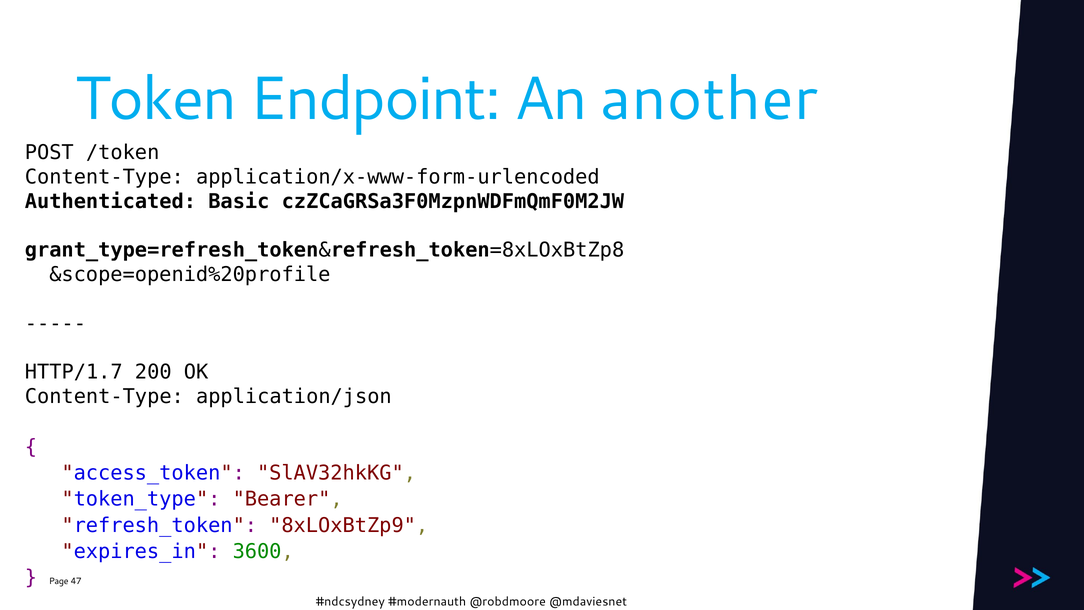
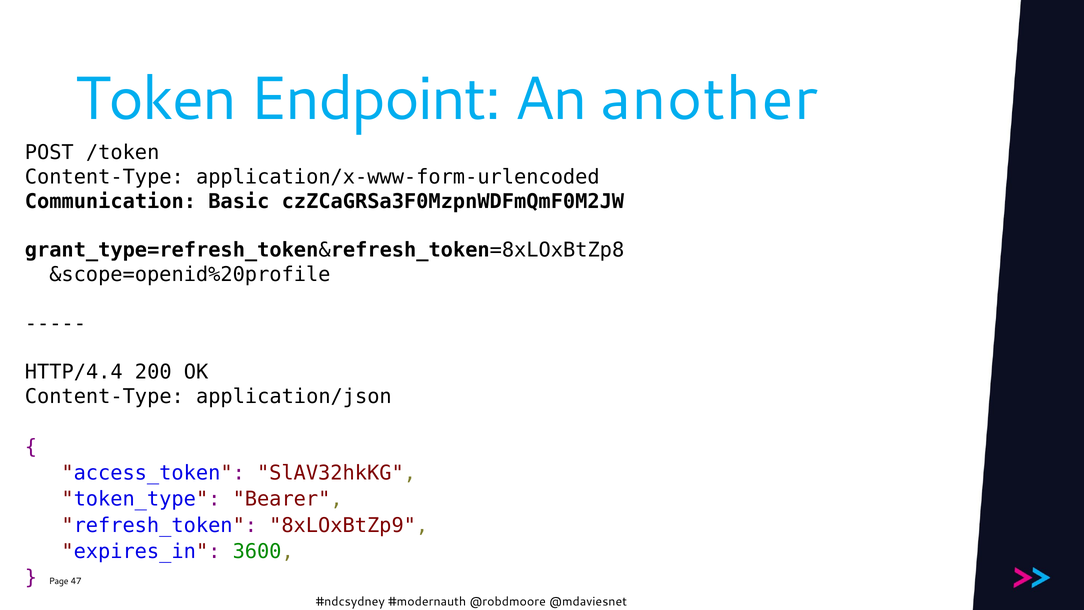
Authenticated: Authenticated -> Communication
HTTP/1.7: HTTP/1.7 -> HTTP/4.4
